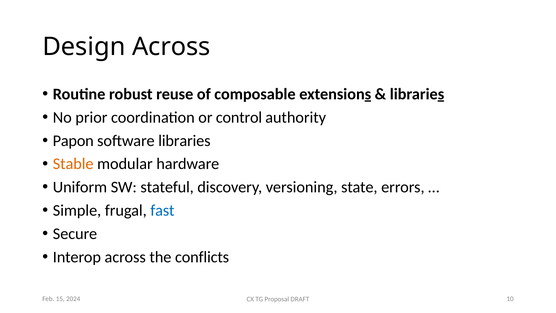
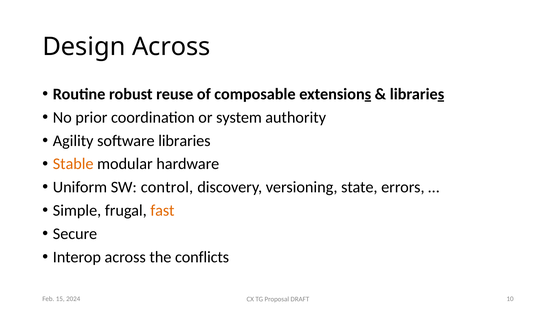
control: control -> system
Papon: Papon -> Agility
stateful: stateful -> control
fast colour: blue -> orange
